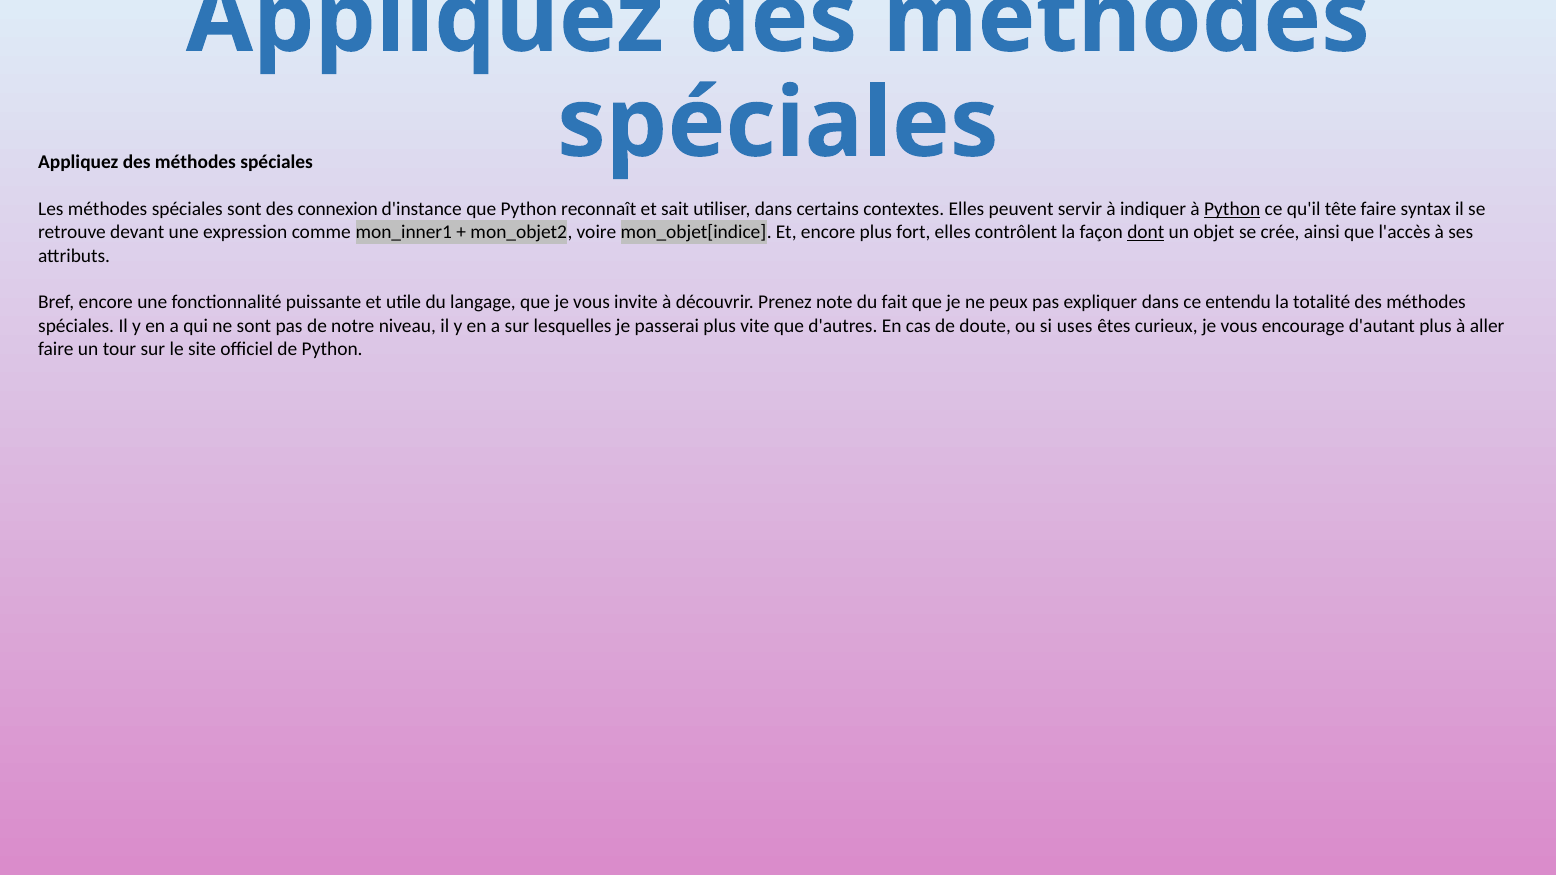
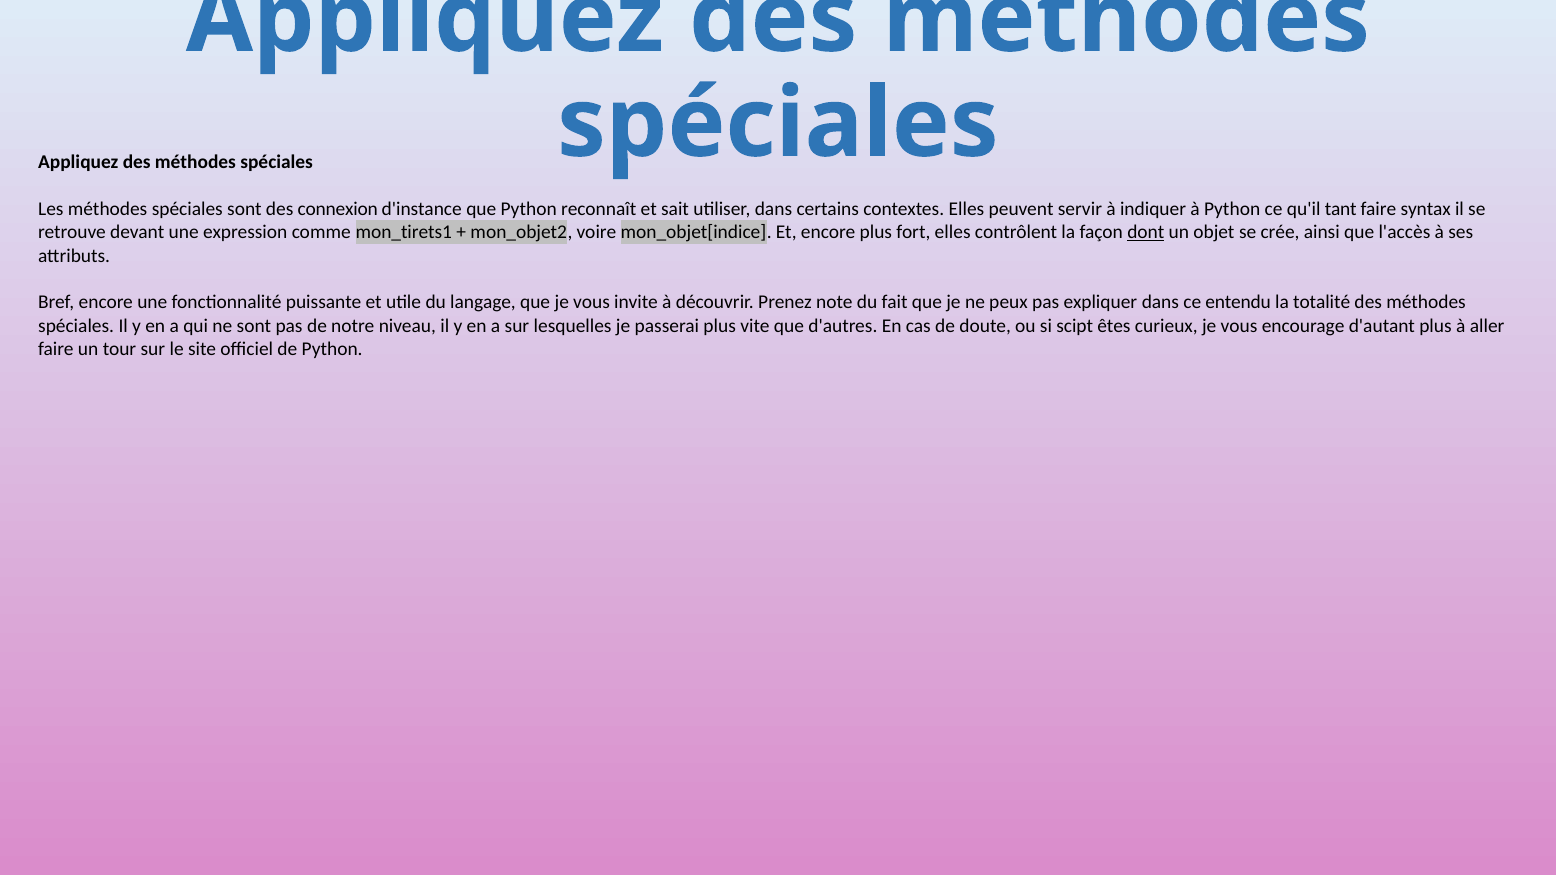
Python at (1232, 209) underline: present -> none
tête: tête -> tant
mon_inner1: mon_inner1 -> mon_tirets1
uses: uses -> scipt
